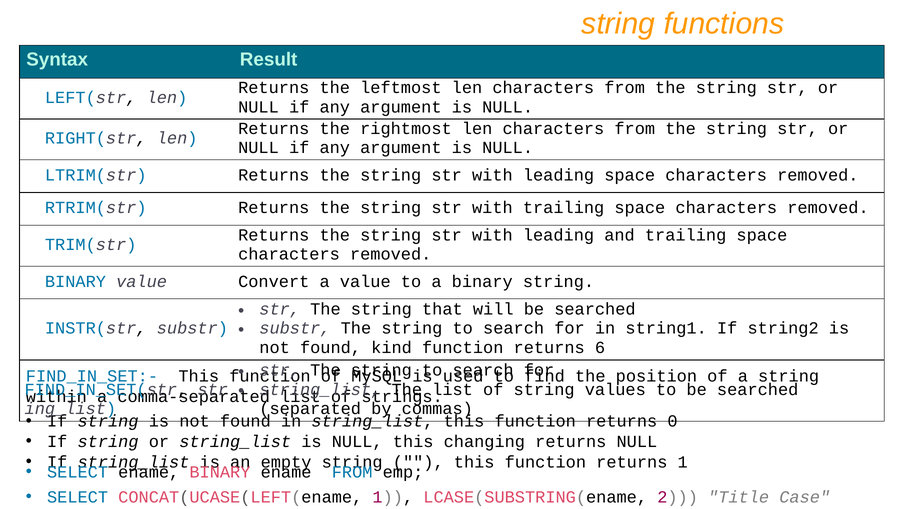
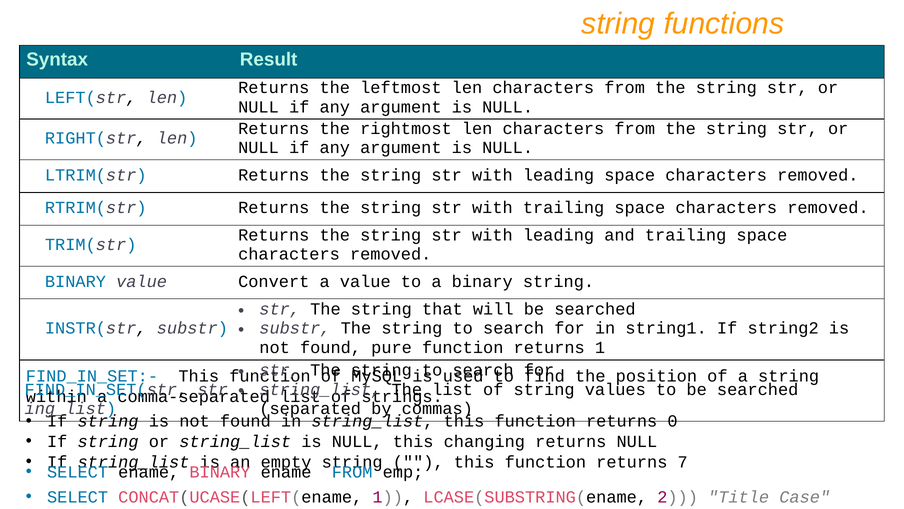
kind: kind -> pure
returns 6: 6 -> 1
returns 1: 1 -> 7
